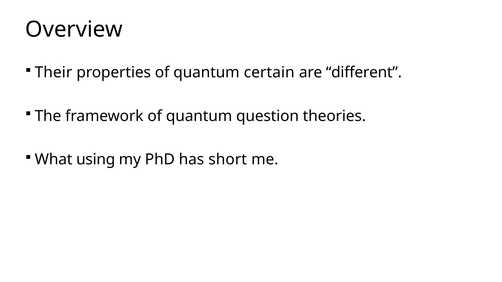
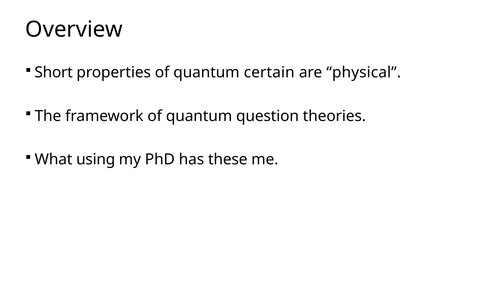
Their: Their -> Short
different: different -> physical
short: short -> these
